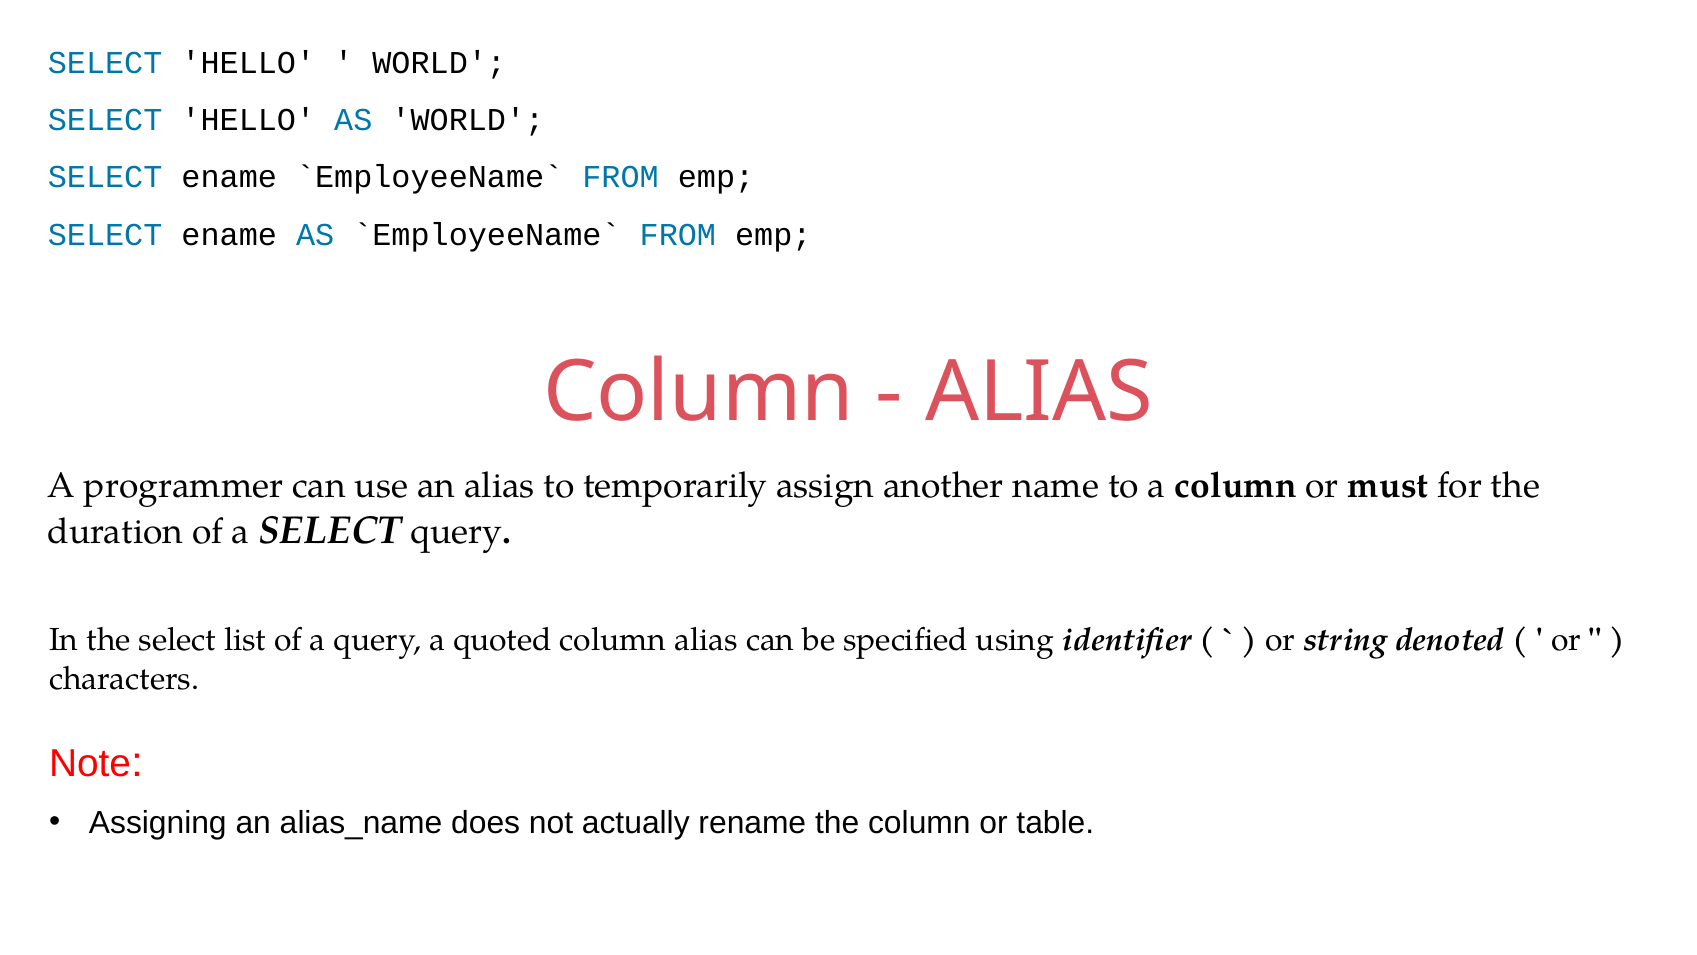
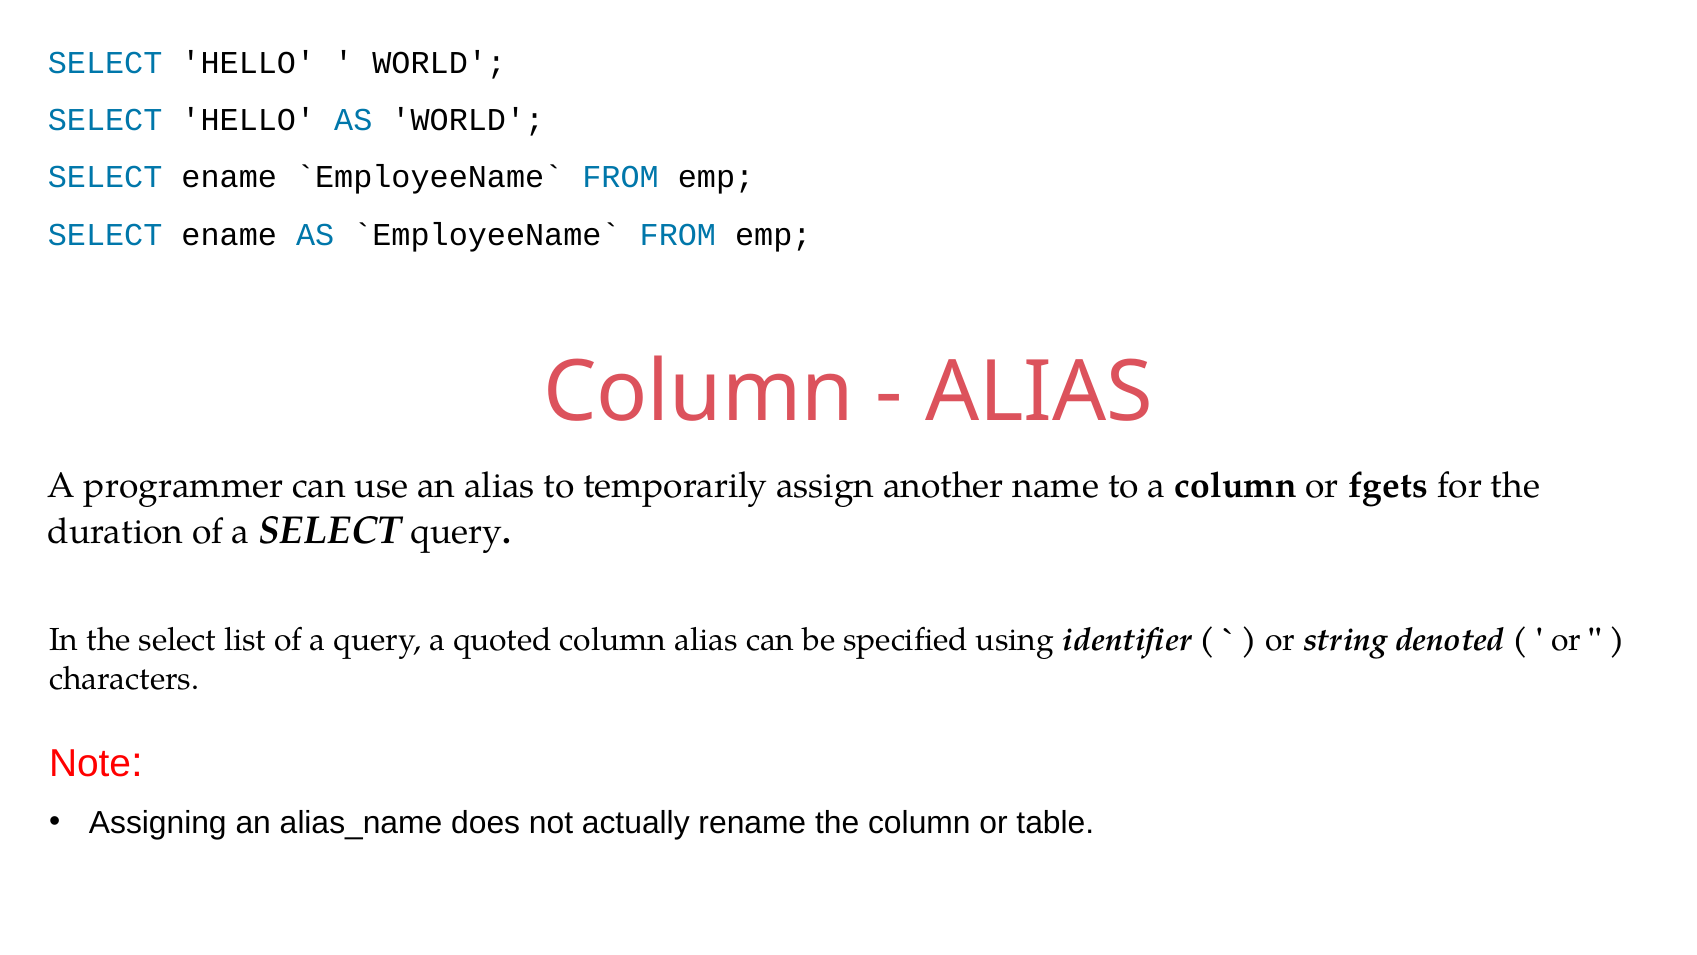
must: must -> fgets
